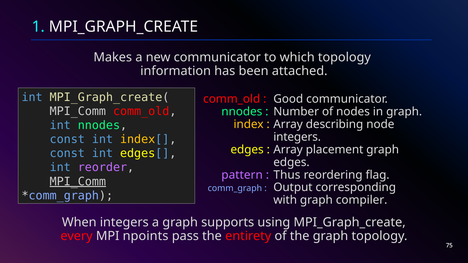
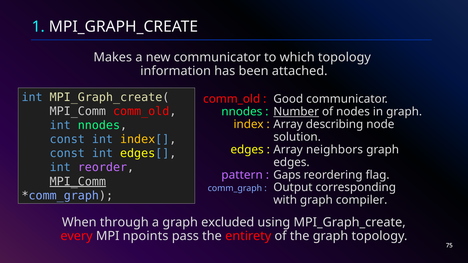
Number underline: none -> present
integers at (297, 137): integers -> solution
placement: placement -> neighbors
Thus: Thus -> Gaps
When integers: integers -> through
supports: supports -> excluded
